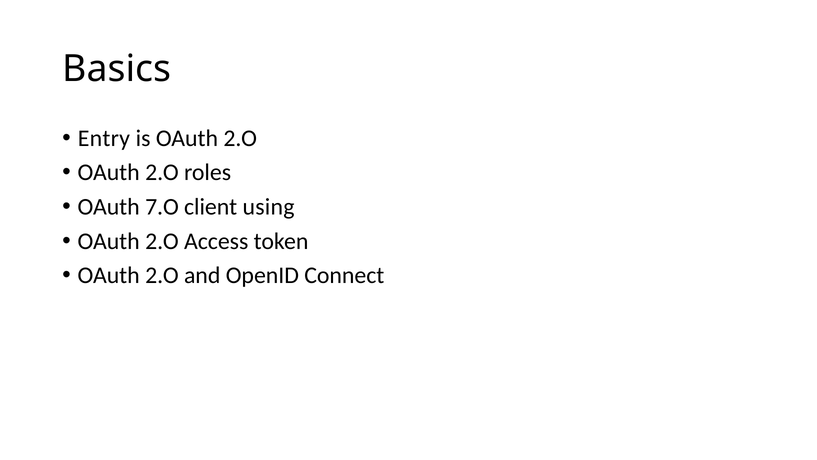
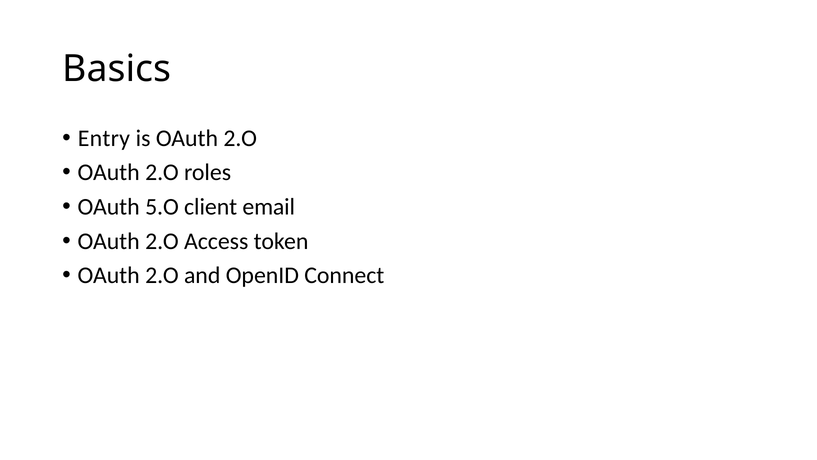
7.O: 7.O -> 5.O
using: using -> email
